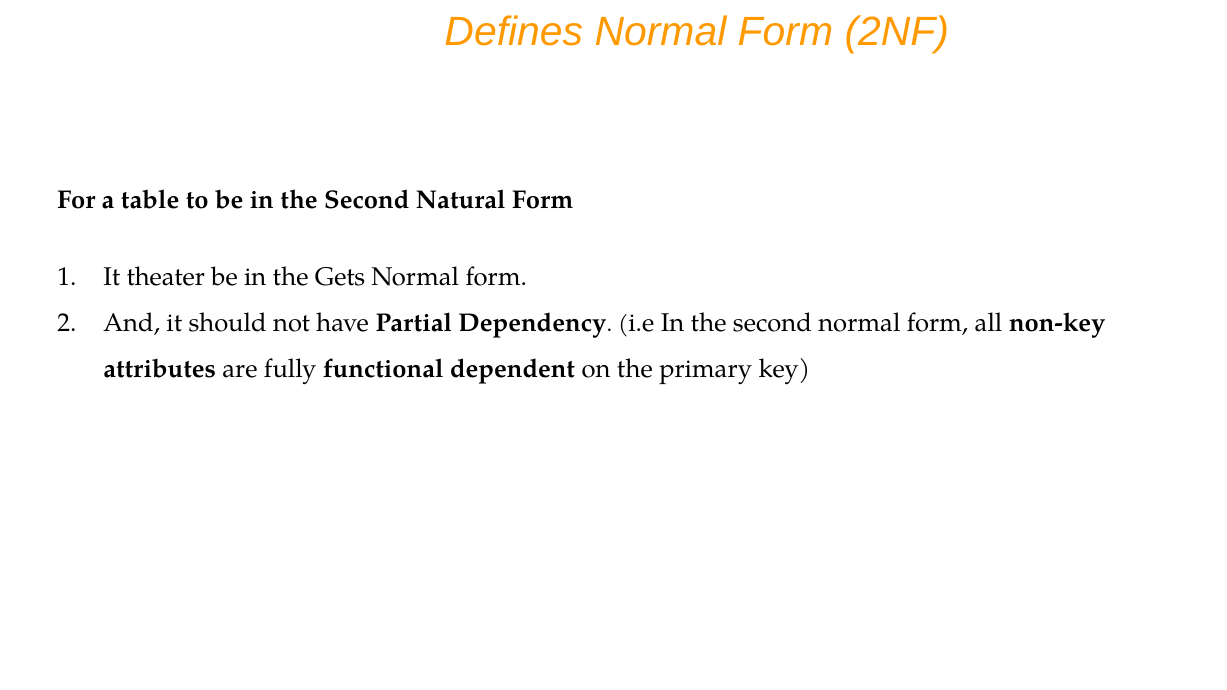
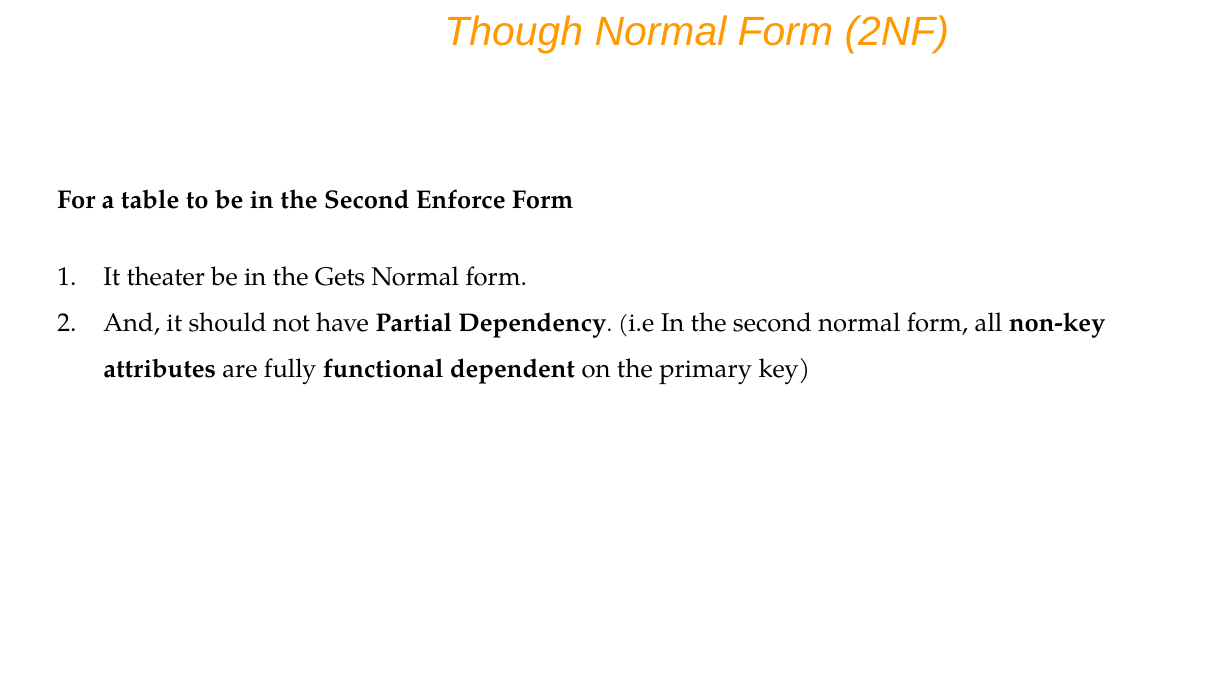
Defines: Defines -> Though
Natural: Natural -> Enforce
